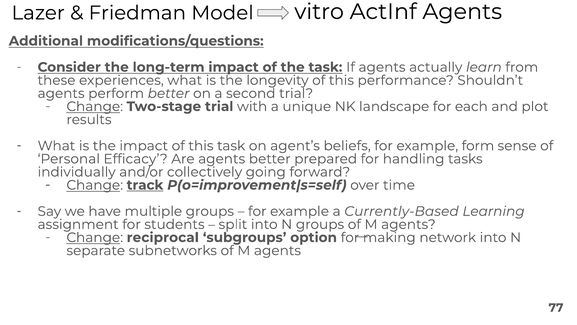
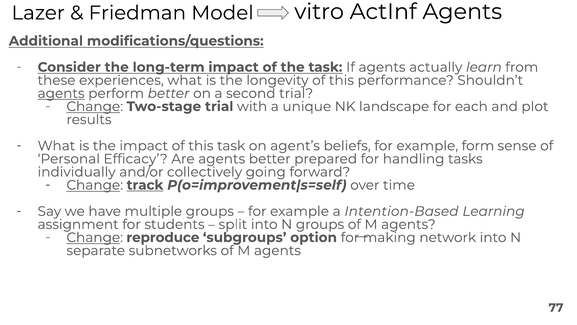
agents at (61, 93) underline: none -> present
Currently-Based: Currently-Based -> Intention-Based
reciprocal: reciprocal -> reproduce
